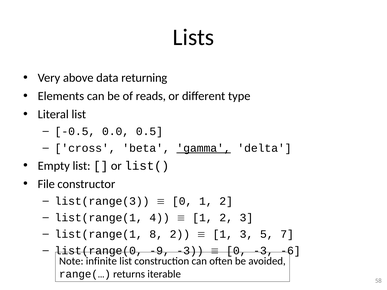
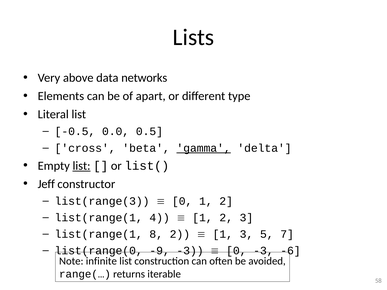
returning: returning -> networks
reads: reads -> apart
list at (82, 166) underline: none -> present
File: File -> Jeff
